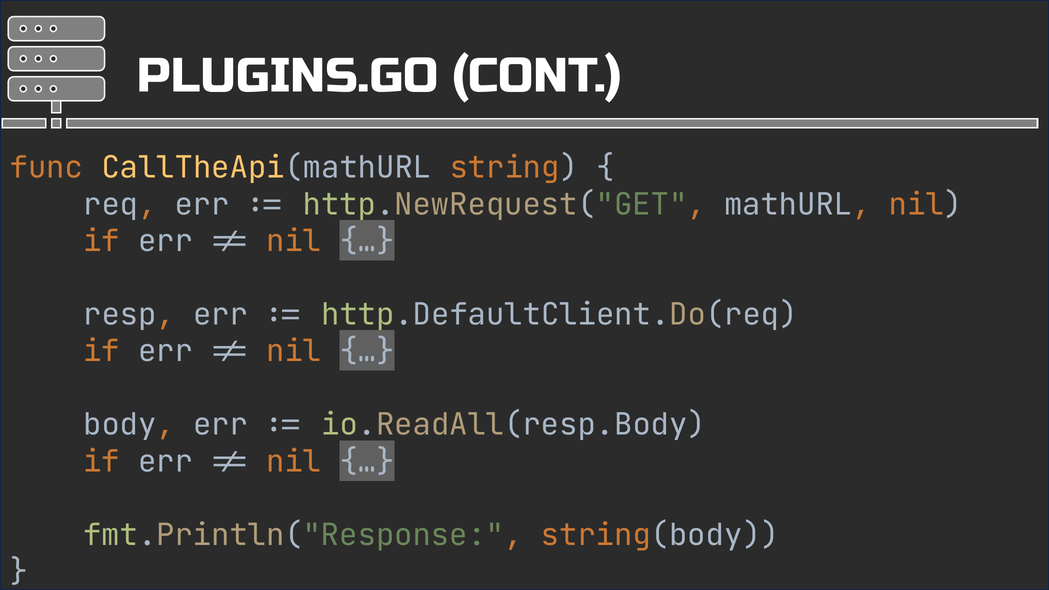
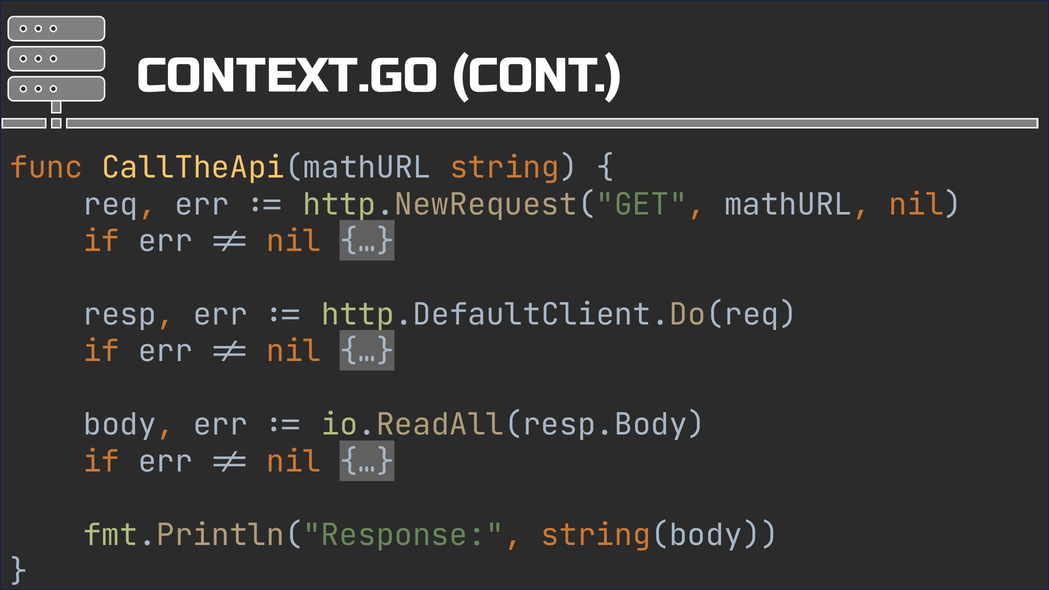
PLUGINS.GO: PLUGINS.GO -> CONTEXT.GO
